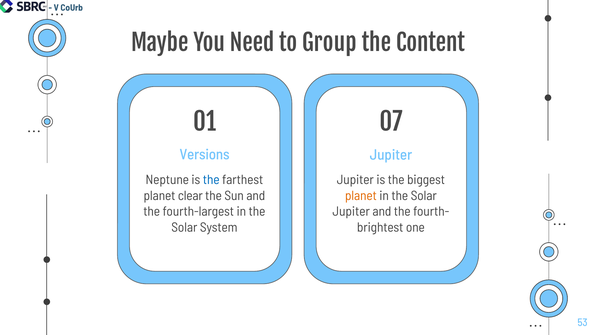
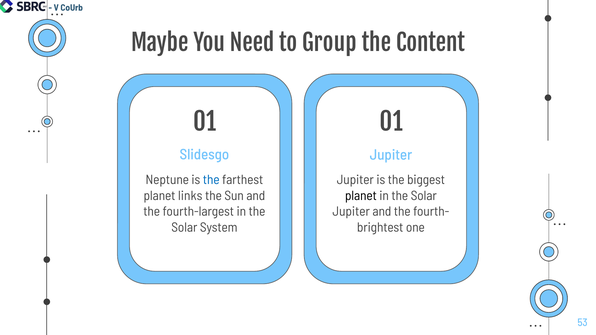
01 07: 07 -> 01
Versions: Versions -> Slidesgo
clear: clear -> links
planet at (361, 196) colour: orange -> black
